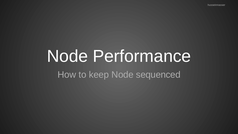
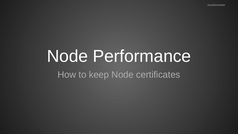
sequenced: sequenced -> certificates
